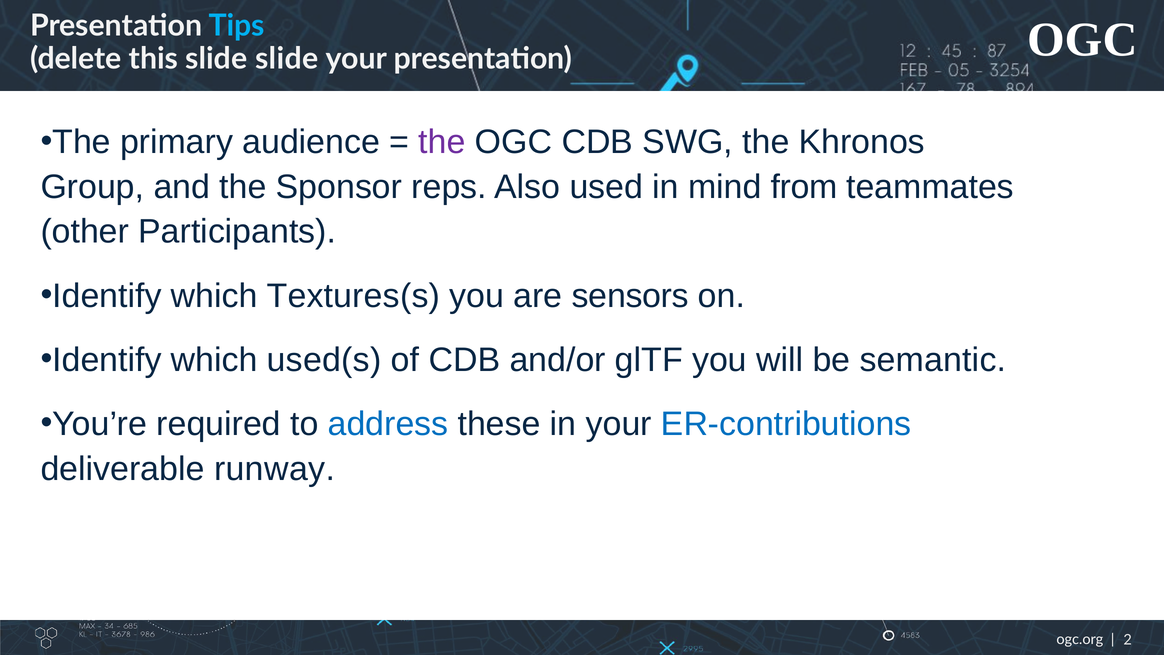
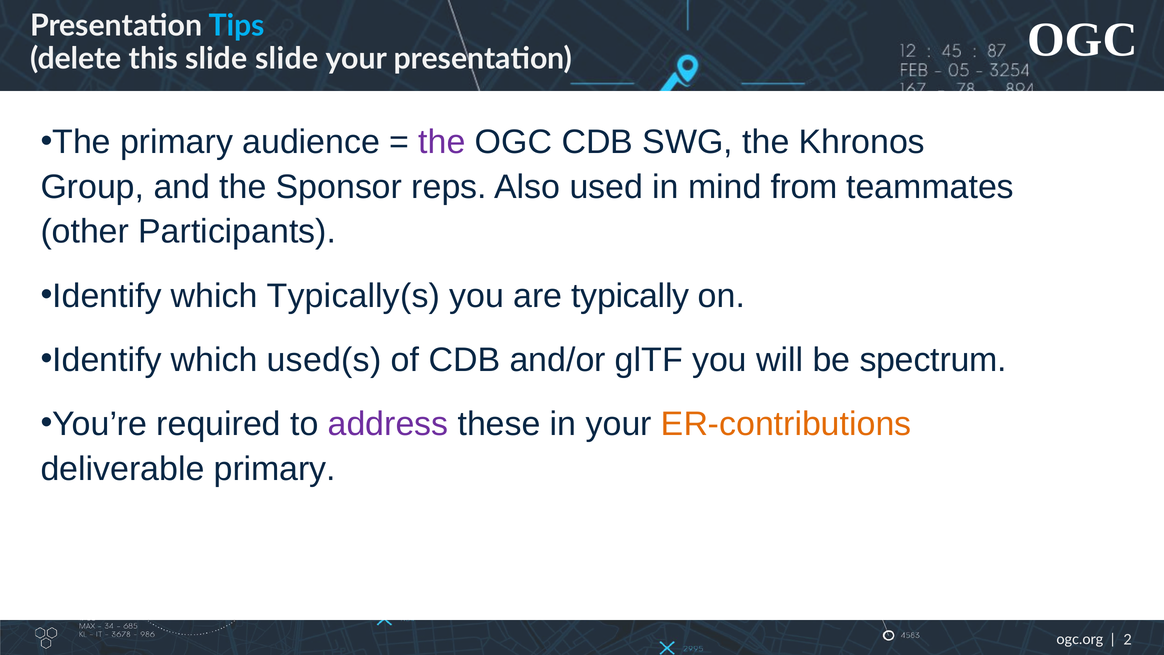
Textures(s: Textures(s -> Typically(s
sensors: sensors -> typically
semantic: semantic -> spectrum
address colour: blue -> purple
ER-contributions colour: blue -> orange
deliverable runway: runway -> primary
